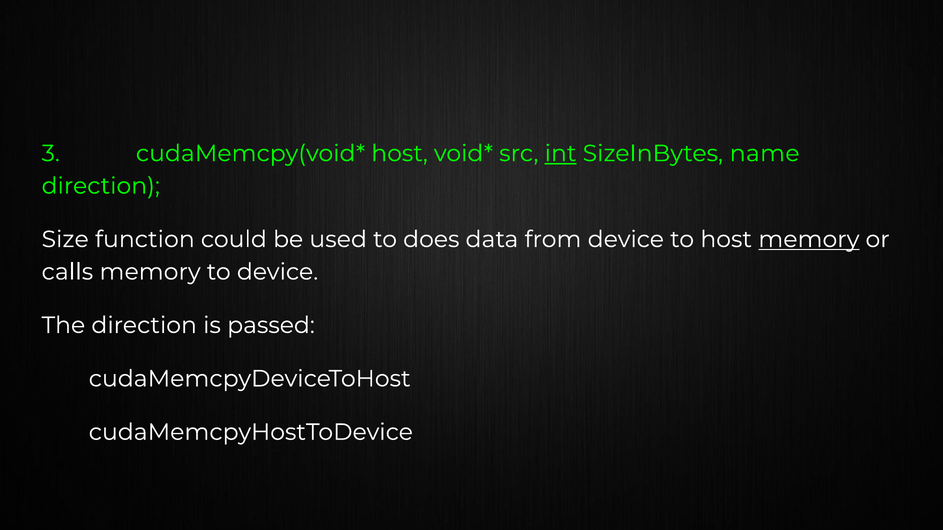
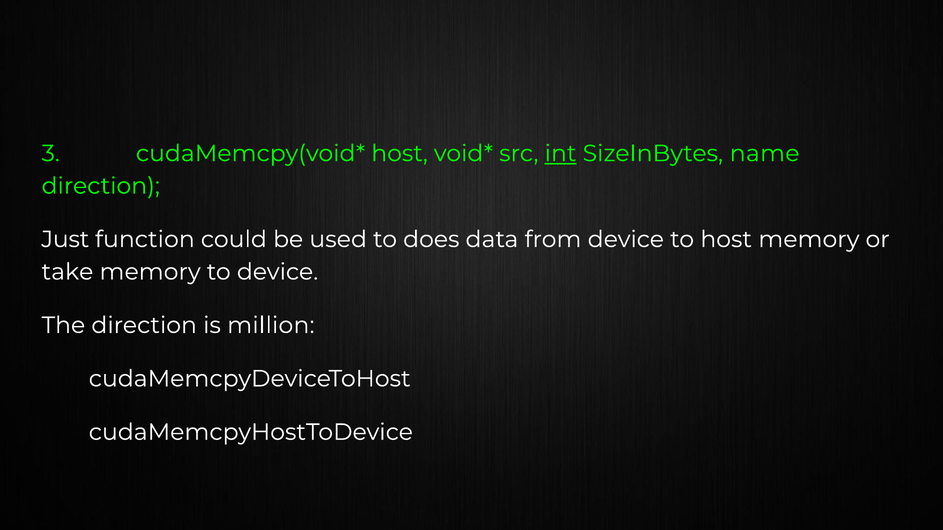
Size: Size -> Just
memory at (809, 240) underline: present -> none
calls: calls -> take
passed: passed -> million
